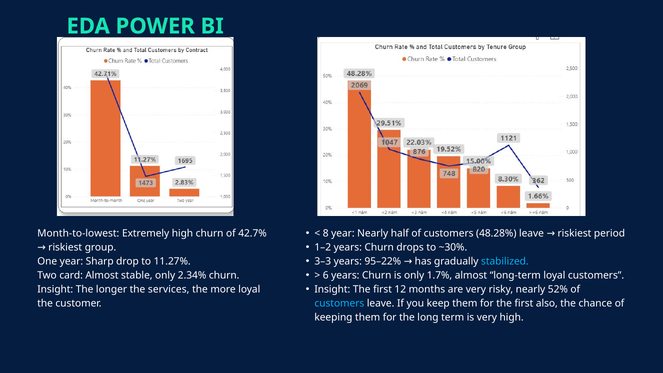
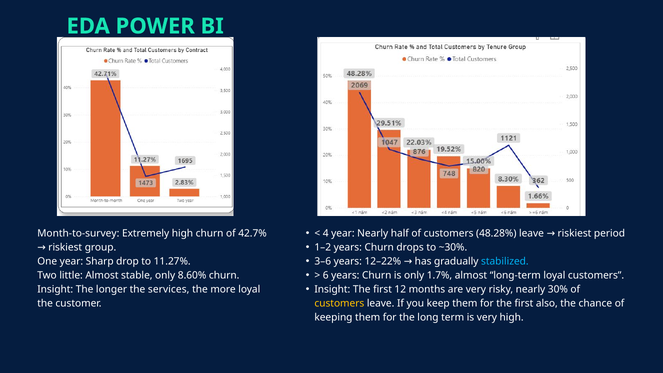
8: 8 -> 4
Month-to-lowest: Month-to-lowest -> Month-to-survey
3–3: 3–3 -> 3–6
95–22%: 95–22% -> 12–22%
card: card -> little
2.34%: 2.34% -> 8.60%
52%: 52% -> 30%
customers at (339, 303) colour: light blue -> yellow
